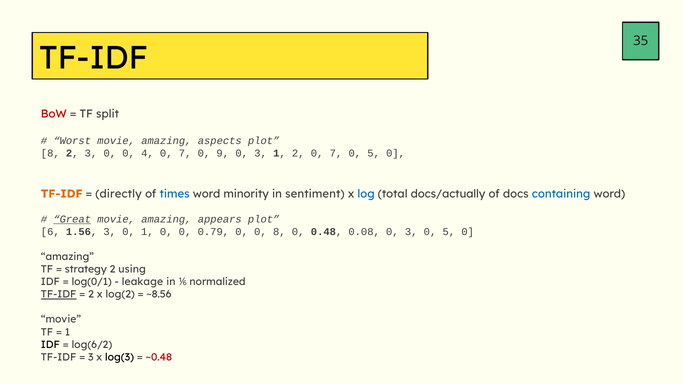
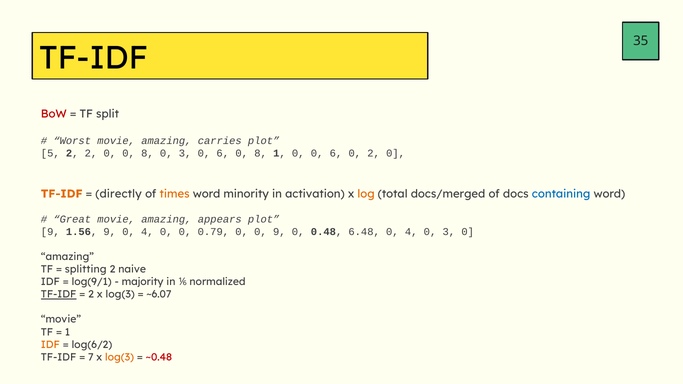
aspects: aspects -> carries
8 at (50, 153): 8 -> 5
2 3: 3 -> 2
0 0 4: 4 -> 8
7 at (185, 153): 7 -> 3
9 at (223, 153): 9 -> 6
3 at (261, 153): 3 -> 8
1 2: 2 -> 0
7 at (336, 153): 7 -> 6
5 at (374, 153): 5 -> 2
times colour: blue -> orange
sentiment: sentiment -> activation
log colour: blue -> orange
docs/actually: docs/actually -> docs/merged
Great underline: present -> none
6 at (50, 232): 6 -> 9
1.56 3: 3 -> 9
1 at (147, 232): 1 -> 4
0 8: 8 -> 9
0.08: 0.08 -> 6.48
3 at (411, 232): 3 -> 4
5 at (449, 232): 5 -> 3
strategy: strategy -> splitting
using: using -> naive
log(0/1: log(0/1 -> log(9/1
leakage: leakage -> majority
2 x log(2: log(2 -> log(3
~8.56: ~8.56 -> ~6.07
IDF at (50, 345) colour: black -> orange
3 at (91, 357): 3 -> 7
log(3 at (120, 357) colour: black -> orange
